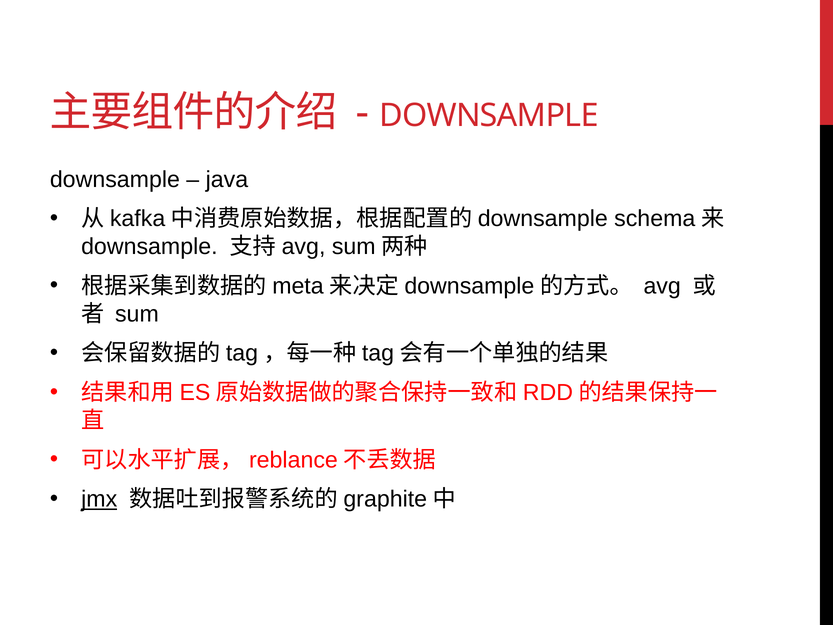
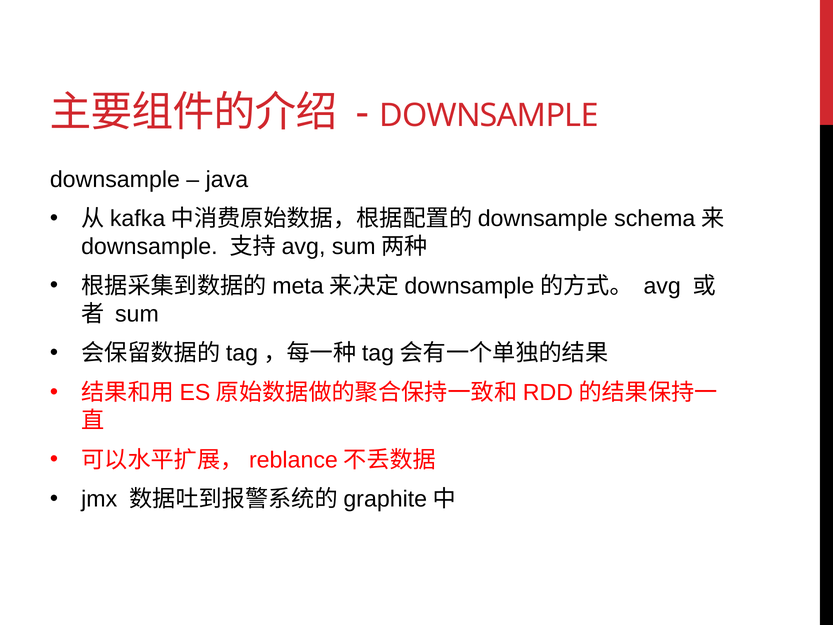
jmx underline: present -> none
